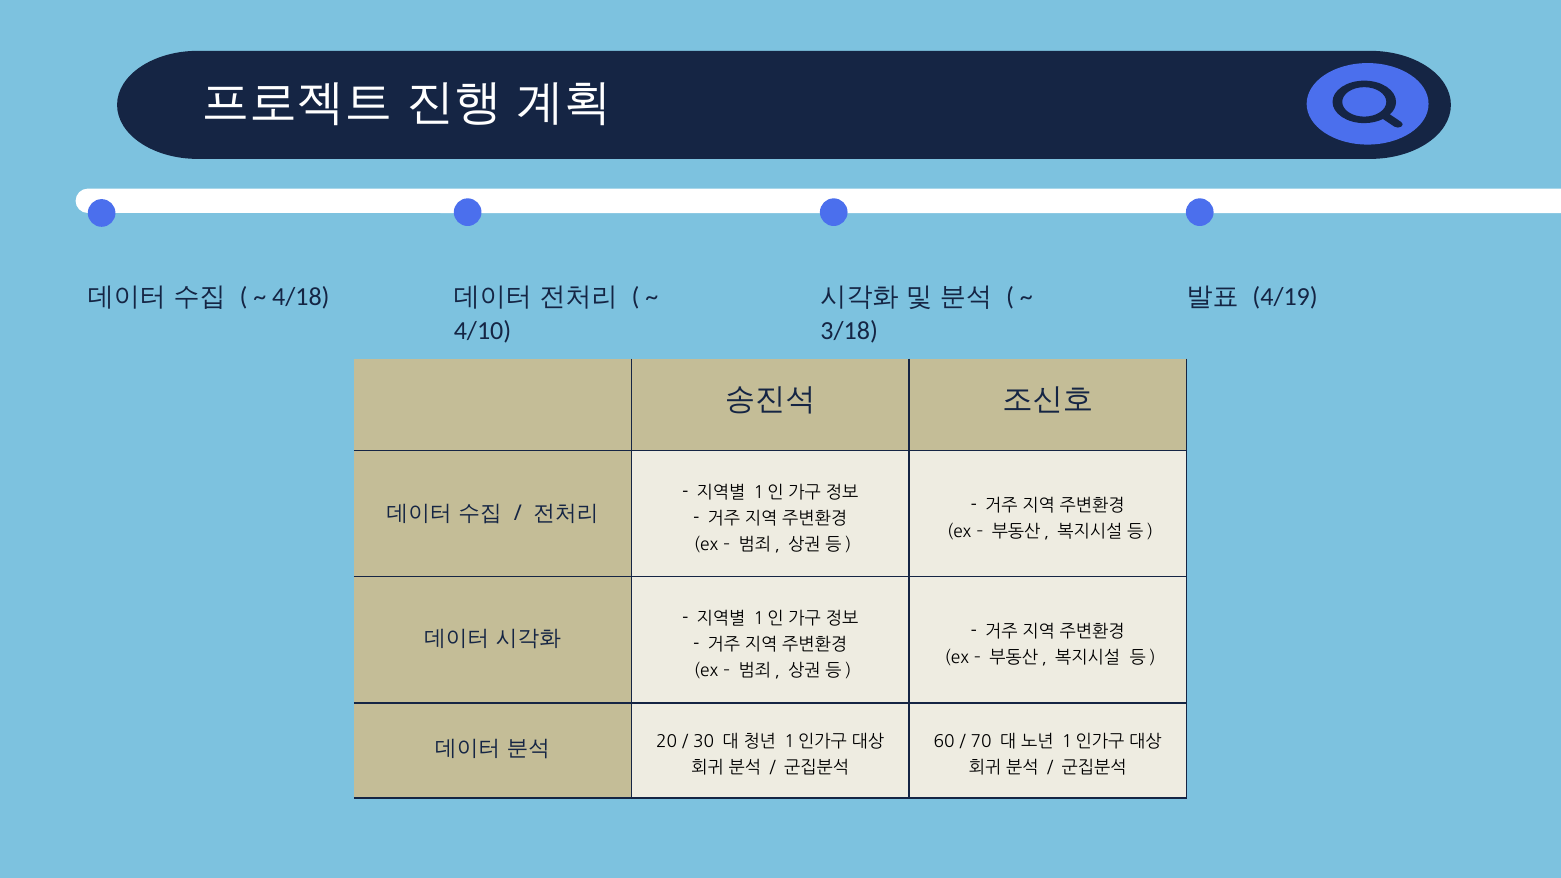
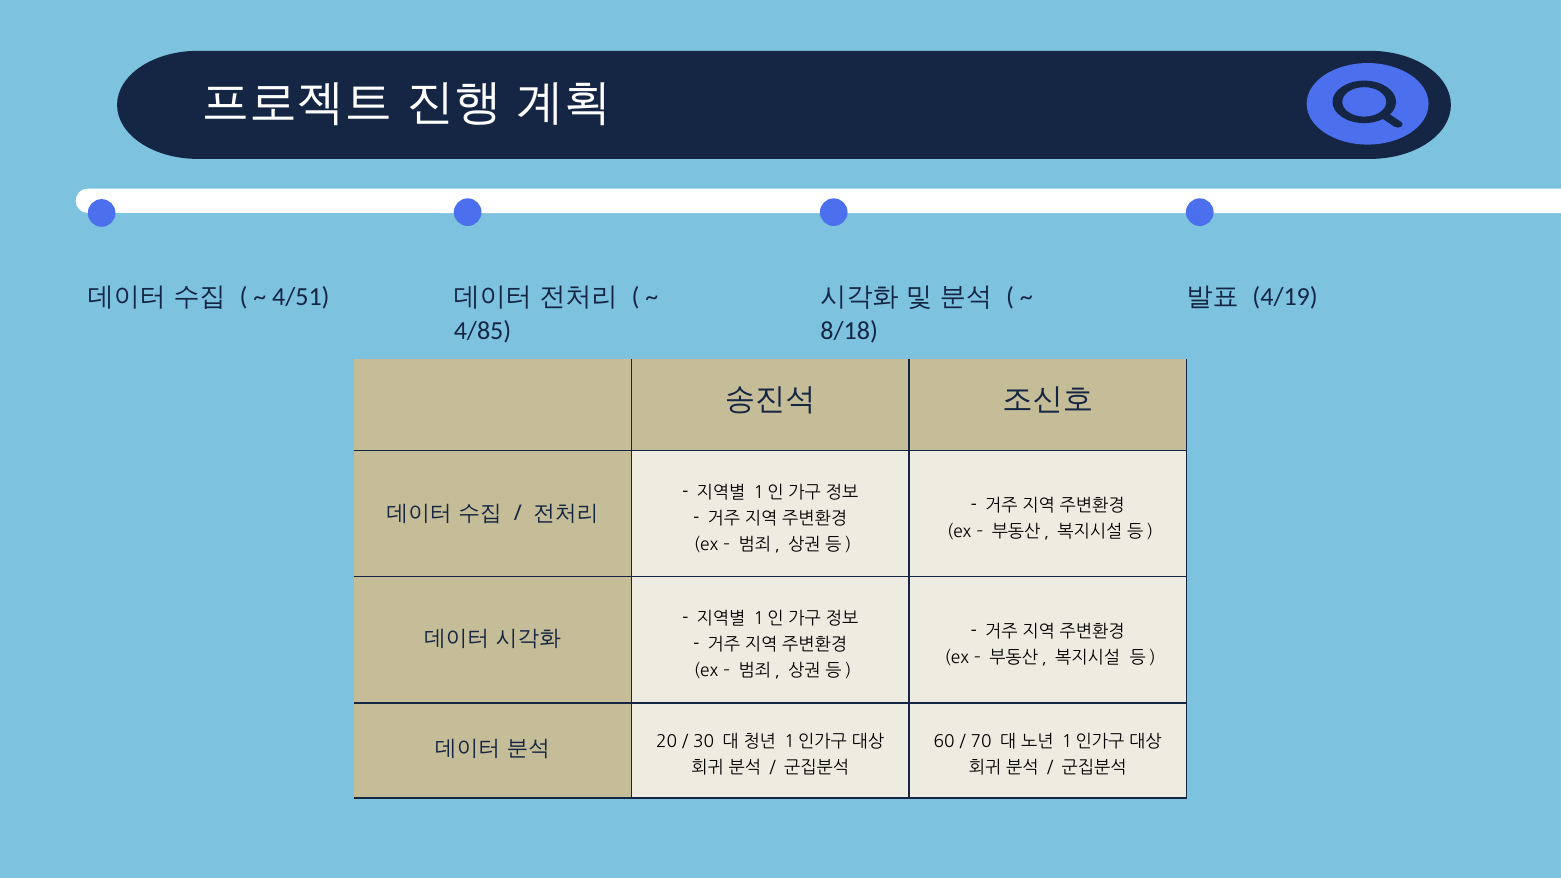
4/18: 4/18 -> 4/51
4/10: 4/10 -> 4/85
3/18: 3/18 -> 8/18
